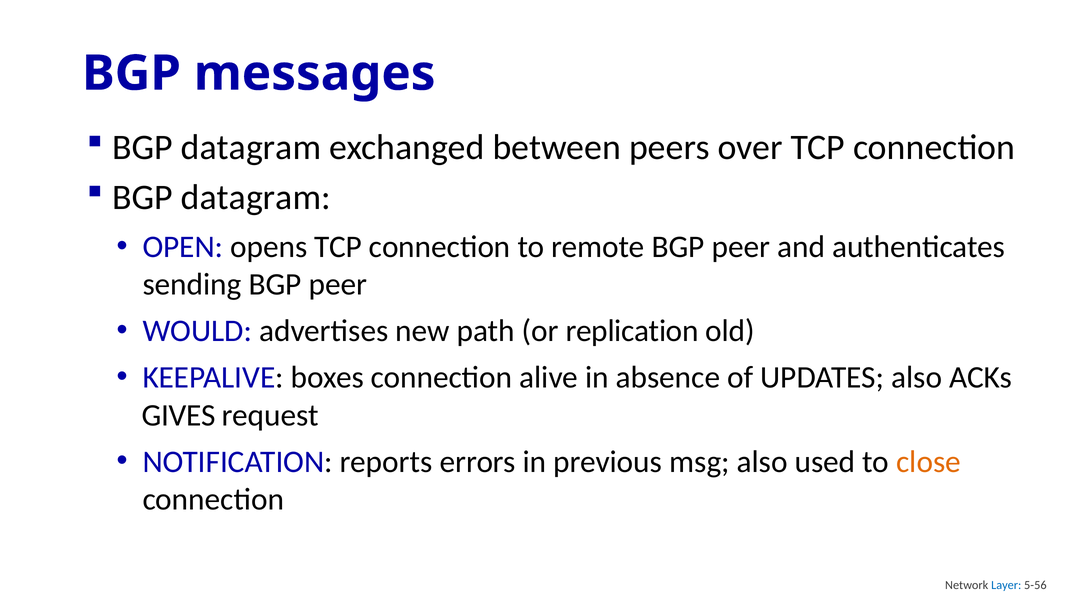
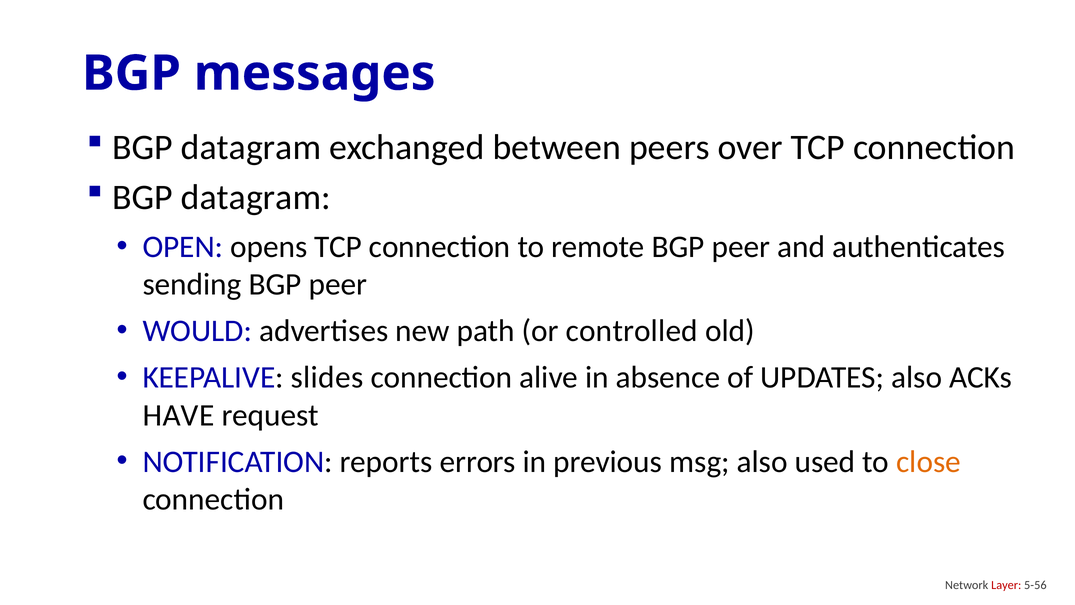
replication: replication -> controlled
boxes: boxes -> slides
GIVES: GIVES -> HAVE
Layer colour: blue -> red
